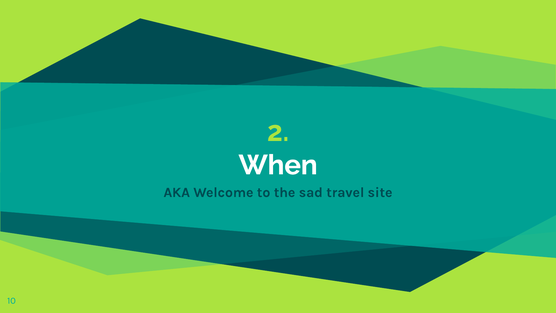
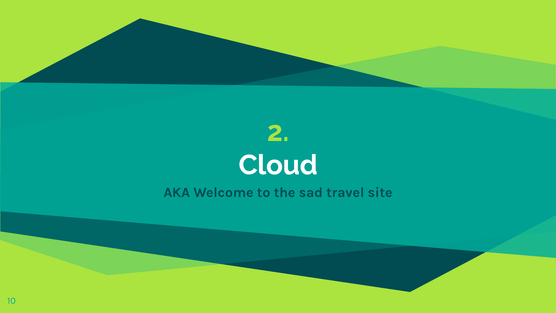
When: When -> Cloud
